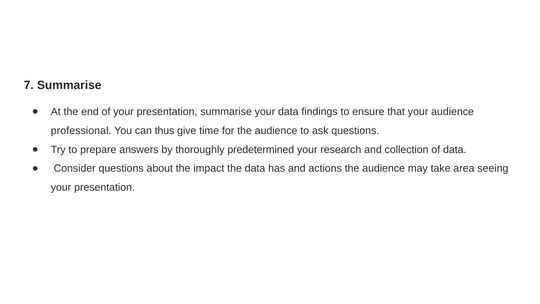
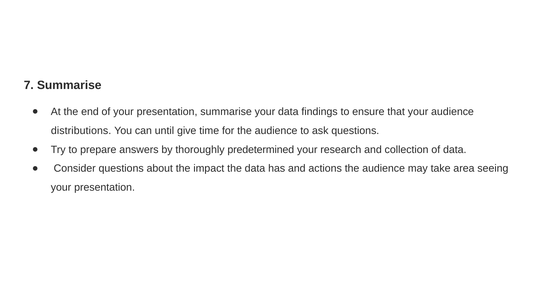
professional: professional -> distributions
thus: thus -> until
